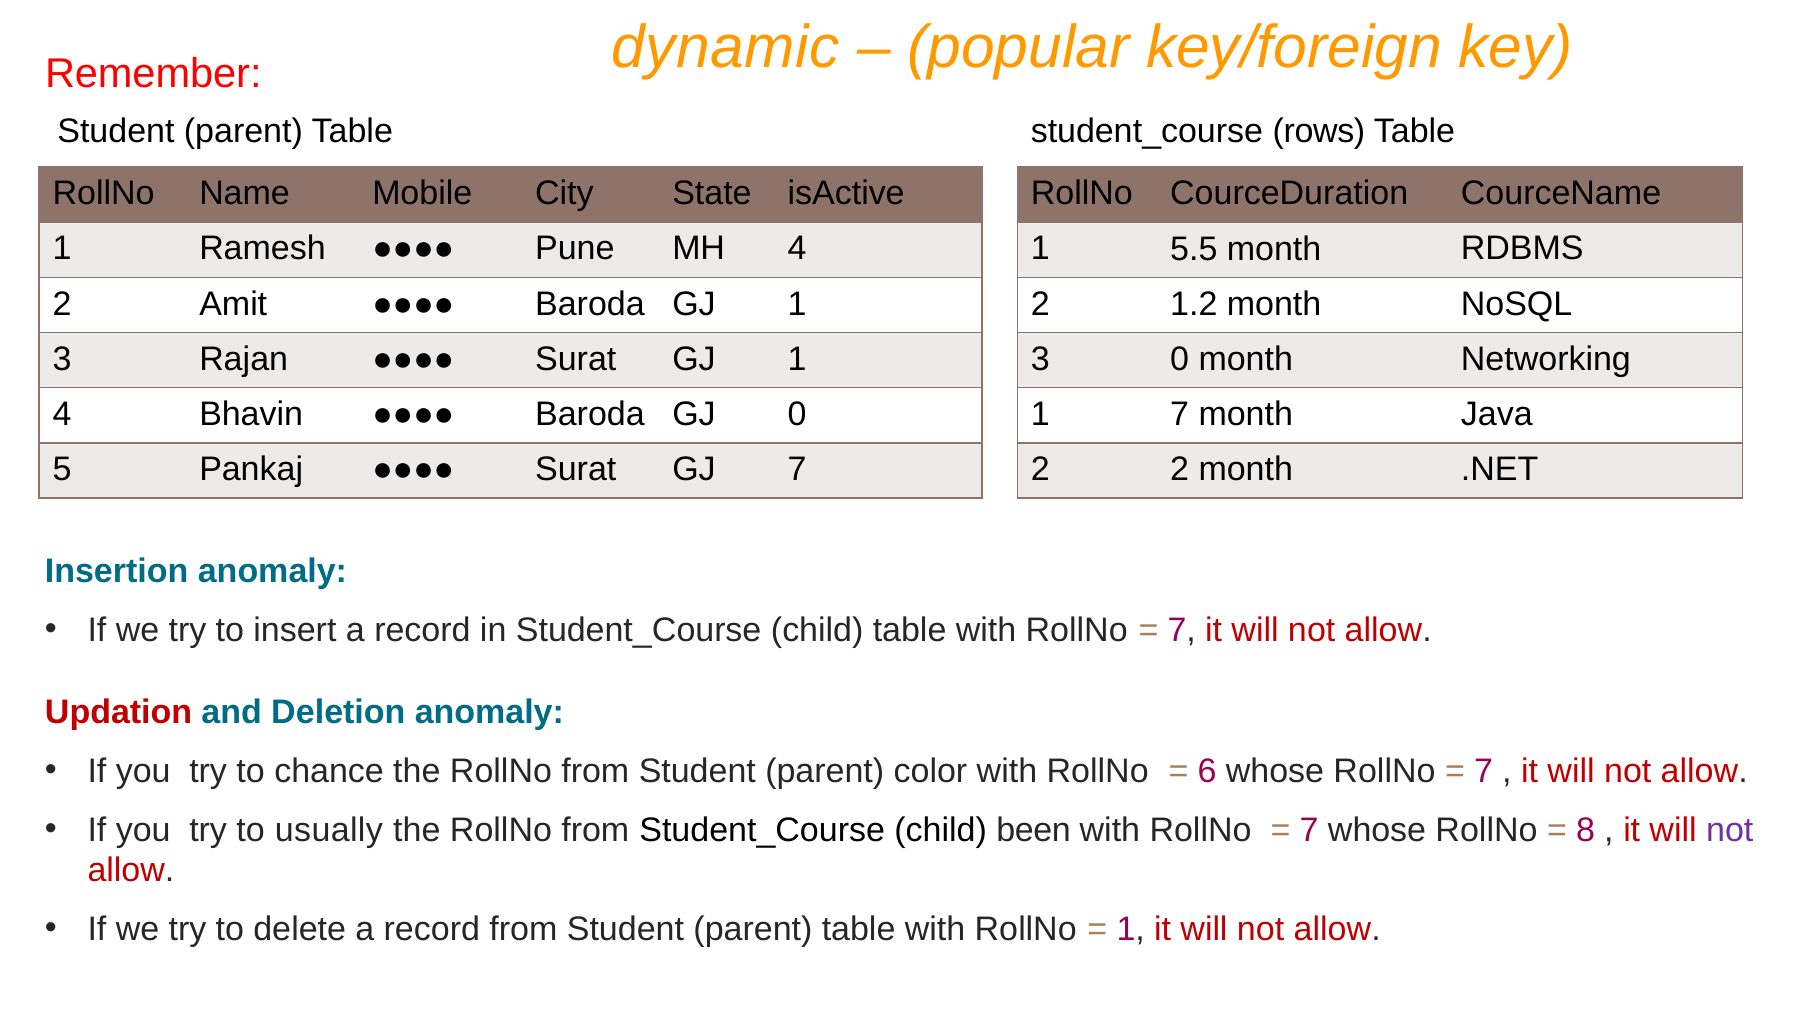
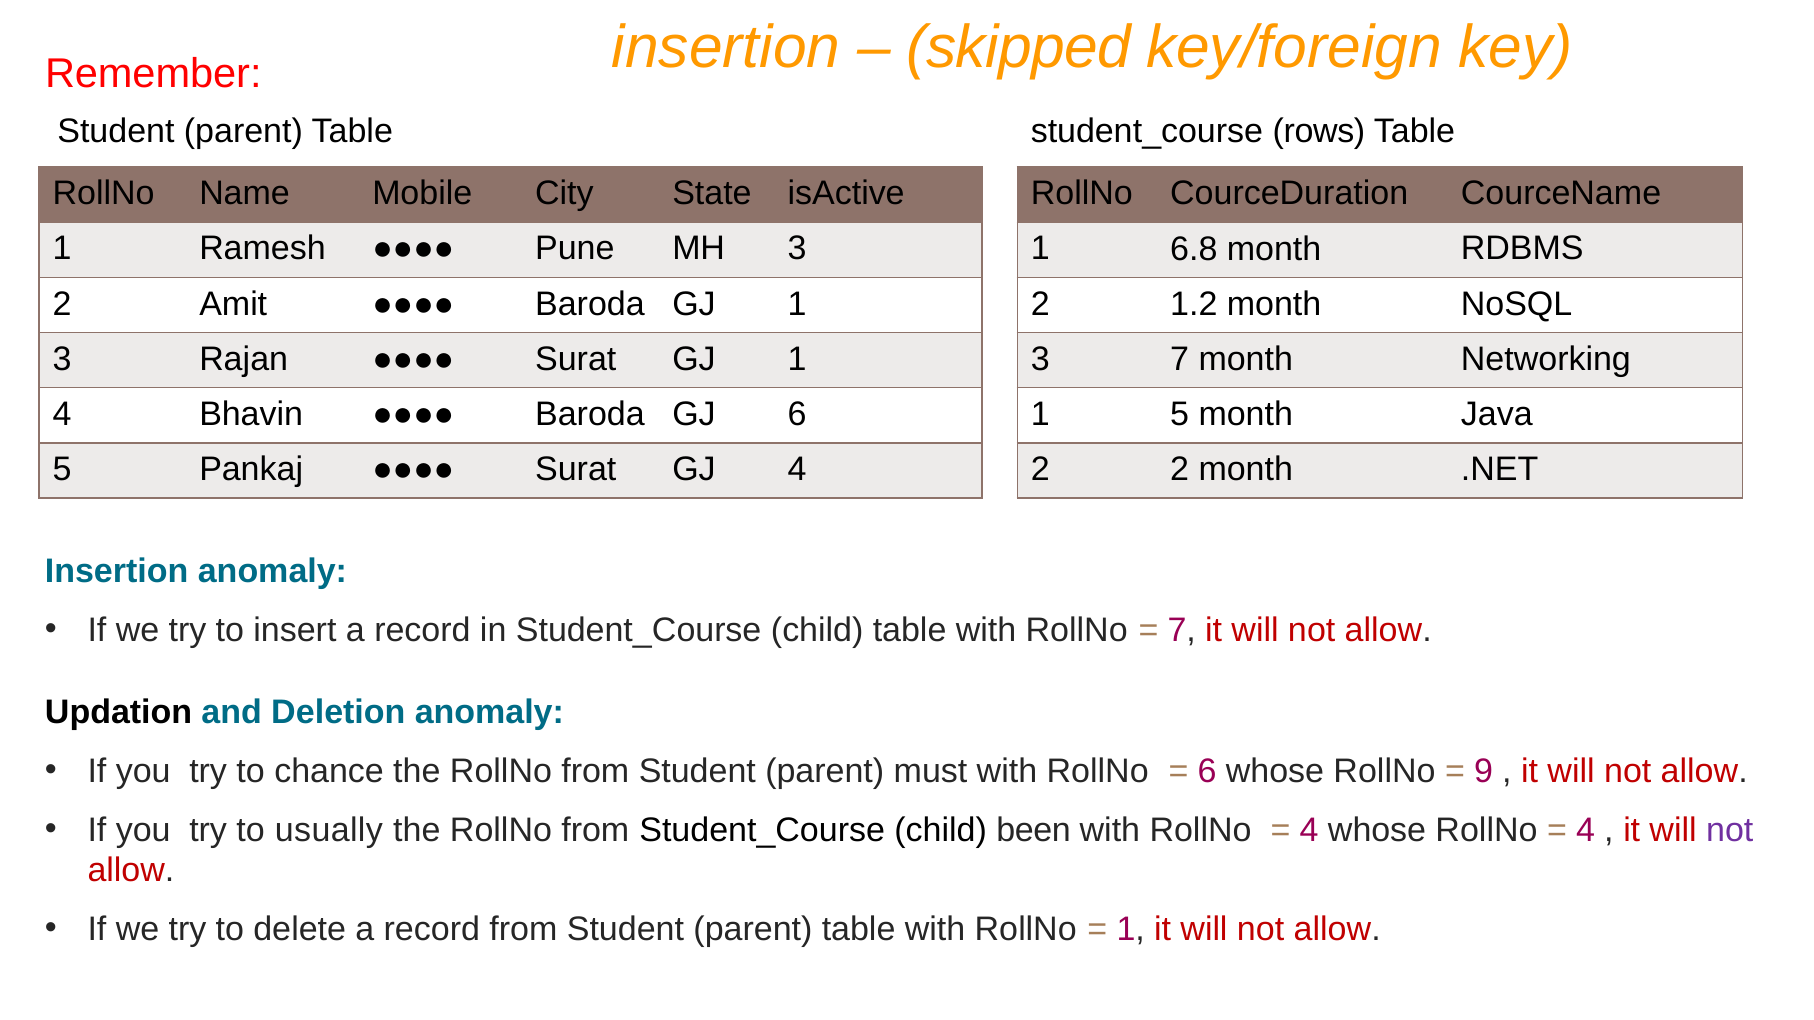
Remember dynamic: dynamic -> insertion
popular: popular -> skipped
MH 4: 4 -> 3
5.5: 5.5 -> 6.8
3 0: 0 -> 7
GJ 0: 0 -> 6
1 7: 7 -> 5
GJ 7: 7 -> 4
Updation colour: red -> black
color: color -> must
7 at (1484, 771): 7 -> 9
7 at (1309, 830): 7 -> 4
8 at (1586, 830): 8 -> 4
